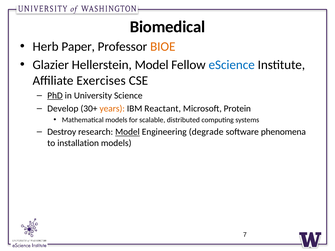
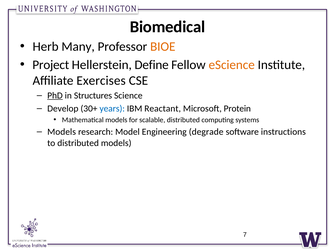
Paper: Paper -> Many
Glazier: Glazier -> Project
Hellerstein Model: Model -> Define
eScience colour: blue -> orange
University: University -> Structures
years colour: orange -> blue
Destroy at (62, 132): Destroy -> Models
Model at (127, 132) underline: present -> none
phenomena: phenomena -> instructions
to installation: installation -> distributed
